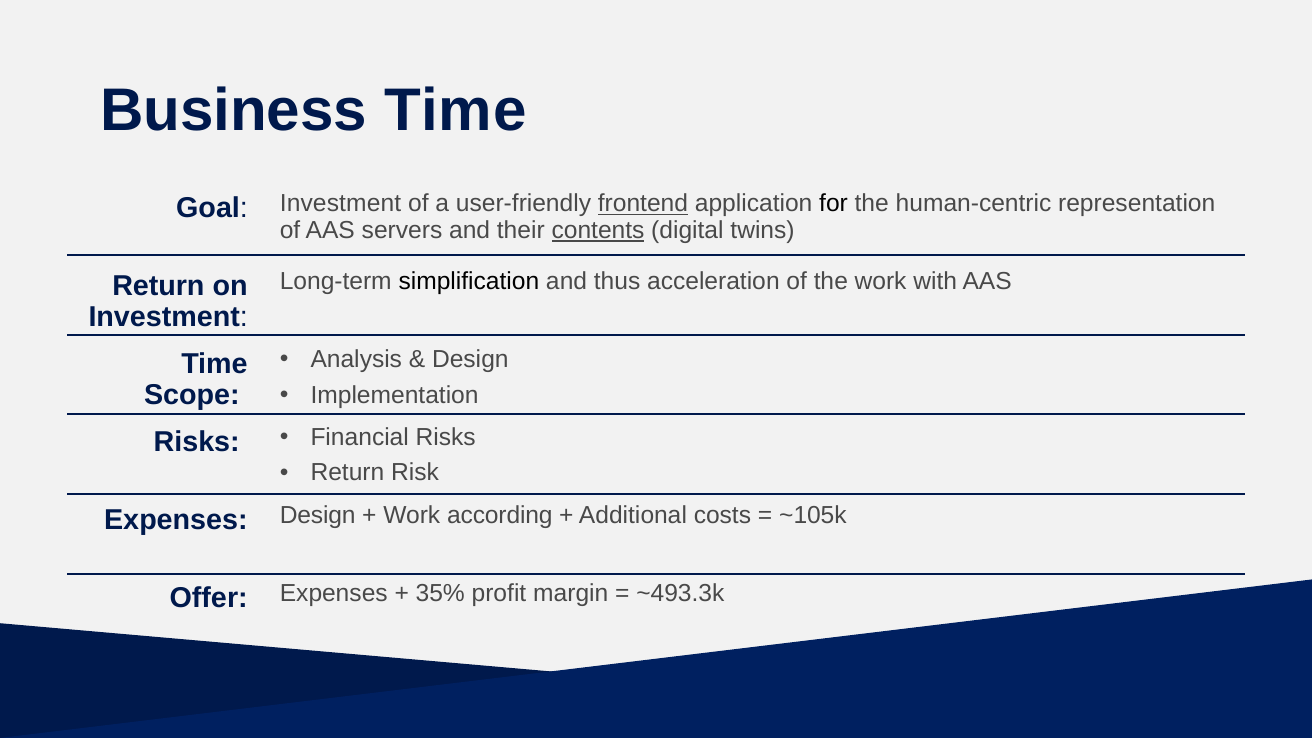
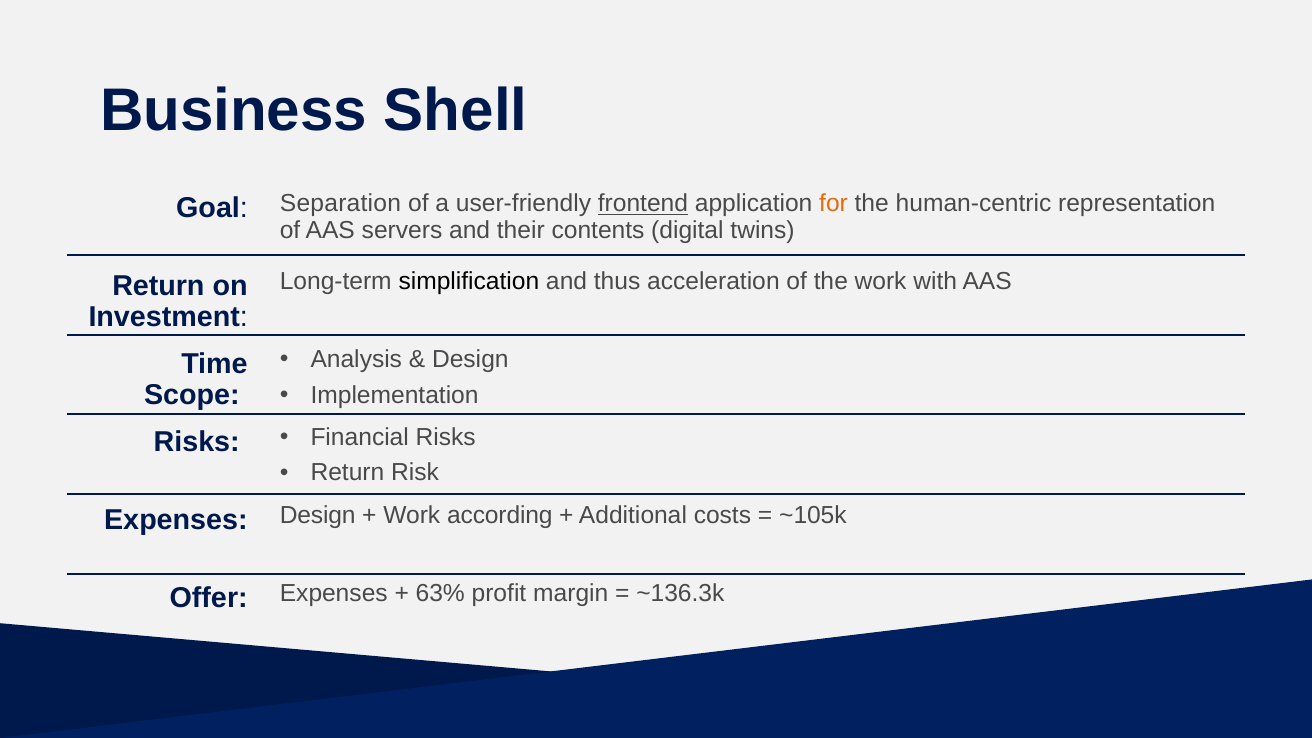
Business Time: Time -> Shell
Goal Investment: Investment -> Separation
for colour: black -> orange
contents underline: present -> none
35%: 35% -> 63%
~493.3k: ~493.3k -> ~136.3k
